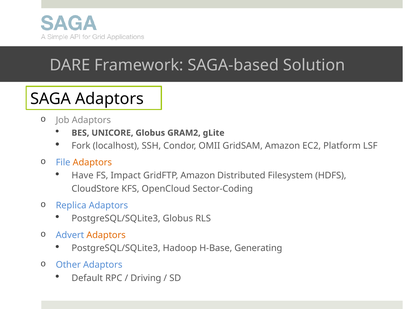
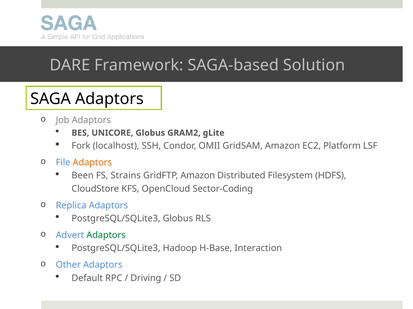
Have: Have -> Been
Impact: Impact -> Strains
Adaptors at (106, 236) colour: orange -> green
Generating: Generating -> Interaction
